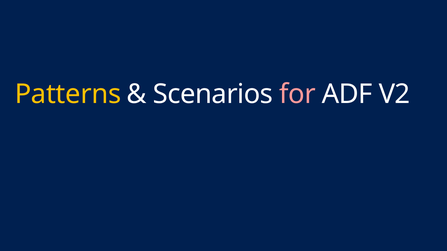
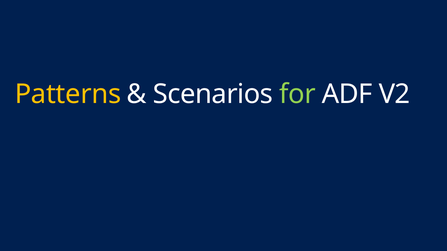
for colour: pink -> light green
